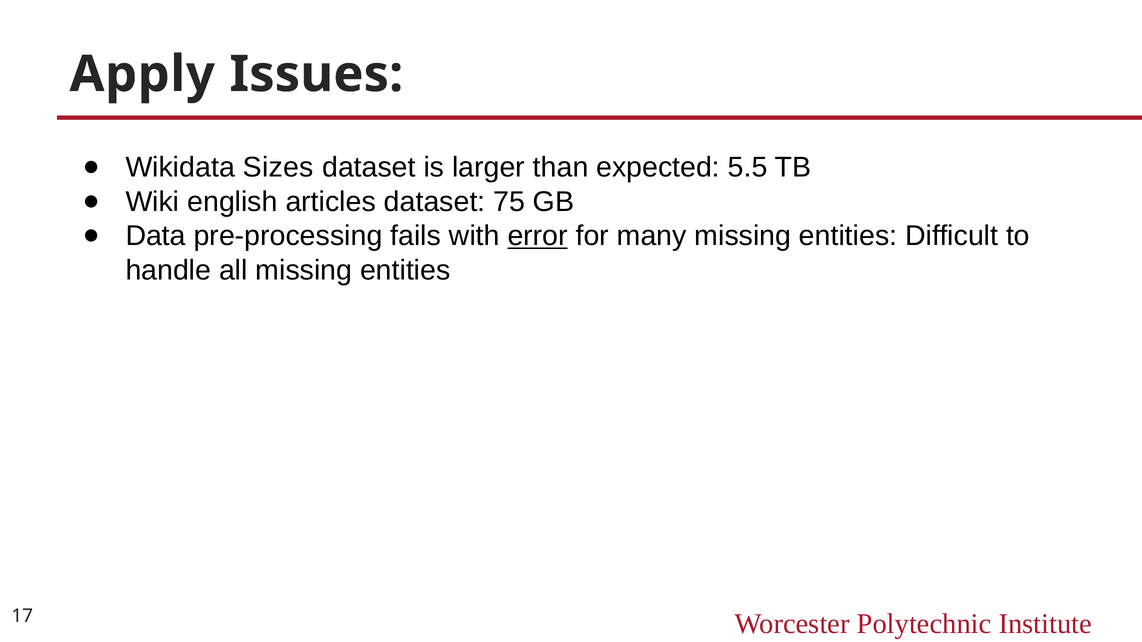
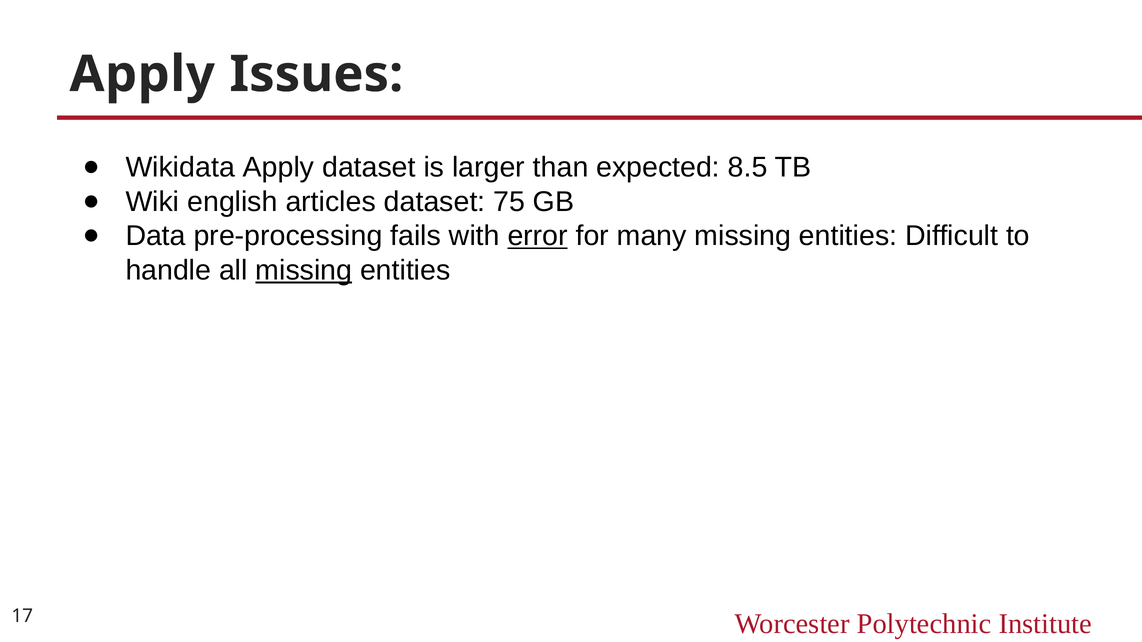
Wikidata Sizes: Sizes -> Apply
5.5: 5.5 -> 8.5
missing at (304, 270) underline: none -> present
